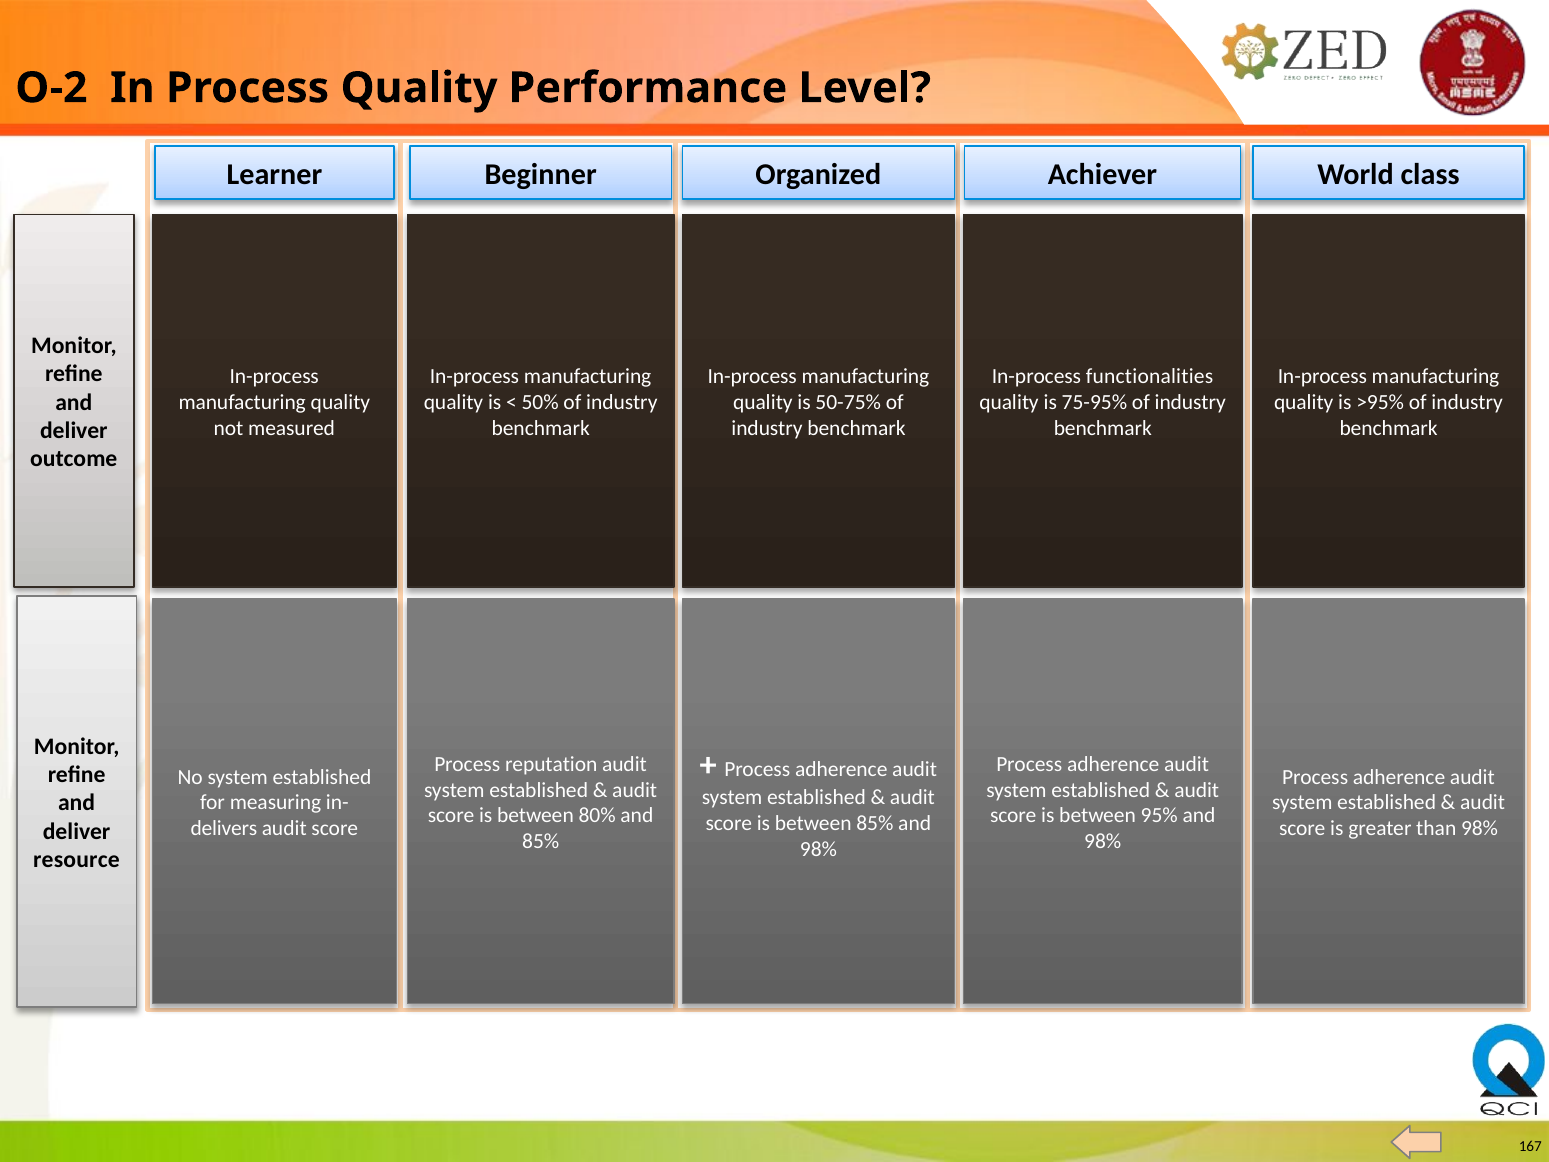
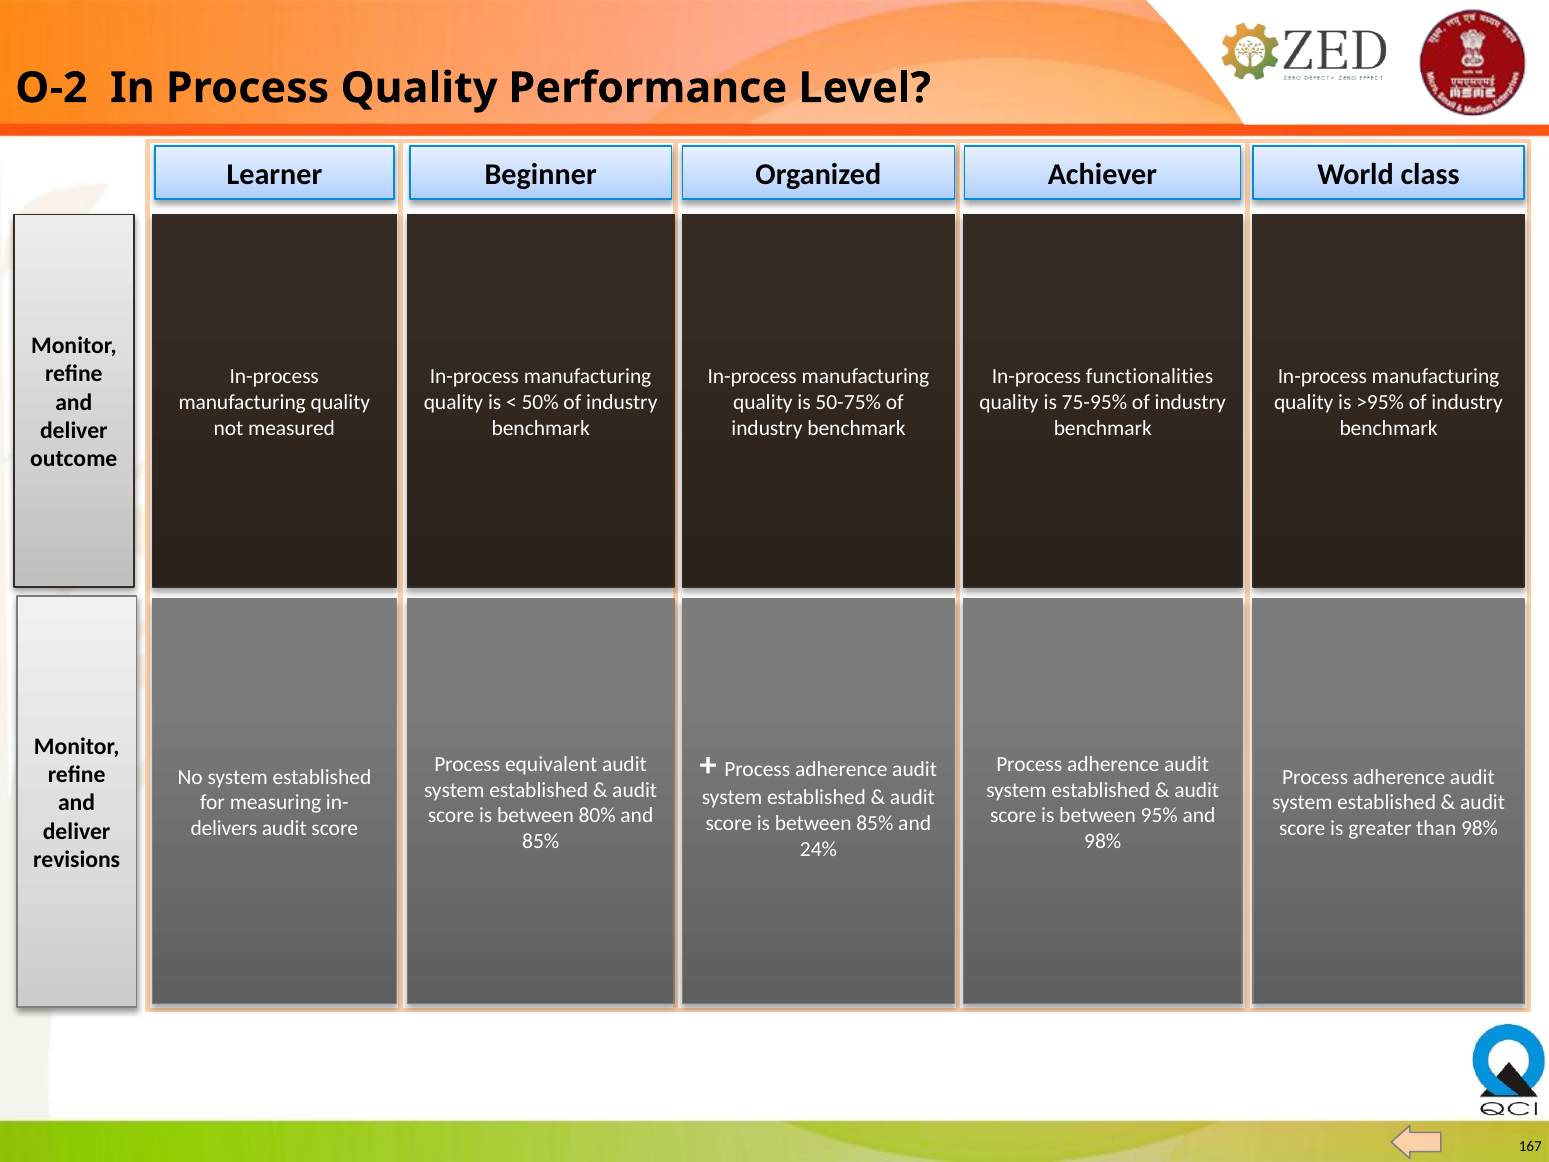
reputation: reputation -> equivalent
98% at (819, 849): 98% -> 24%
resource: resource -> revisions
